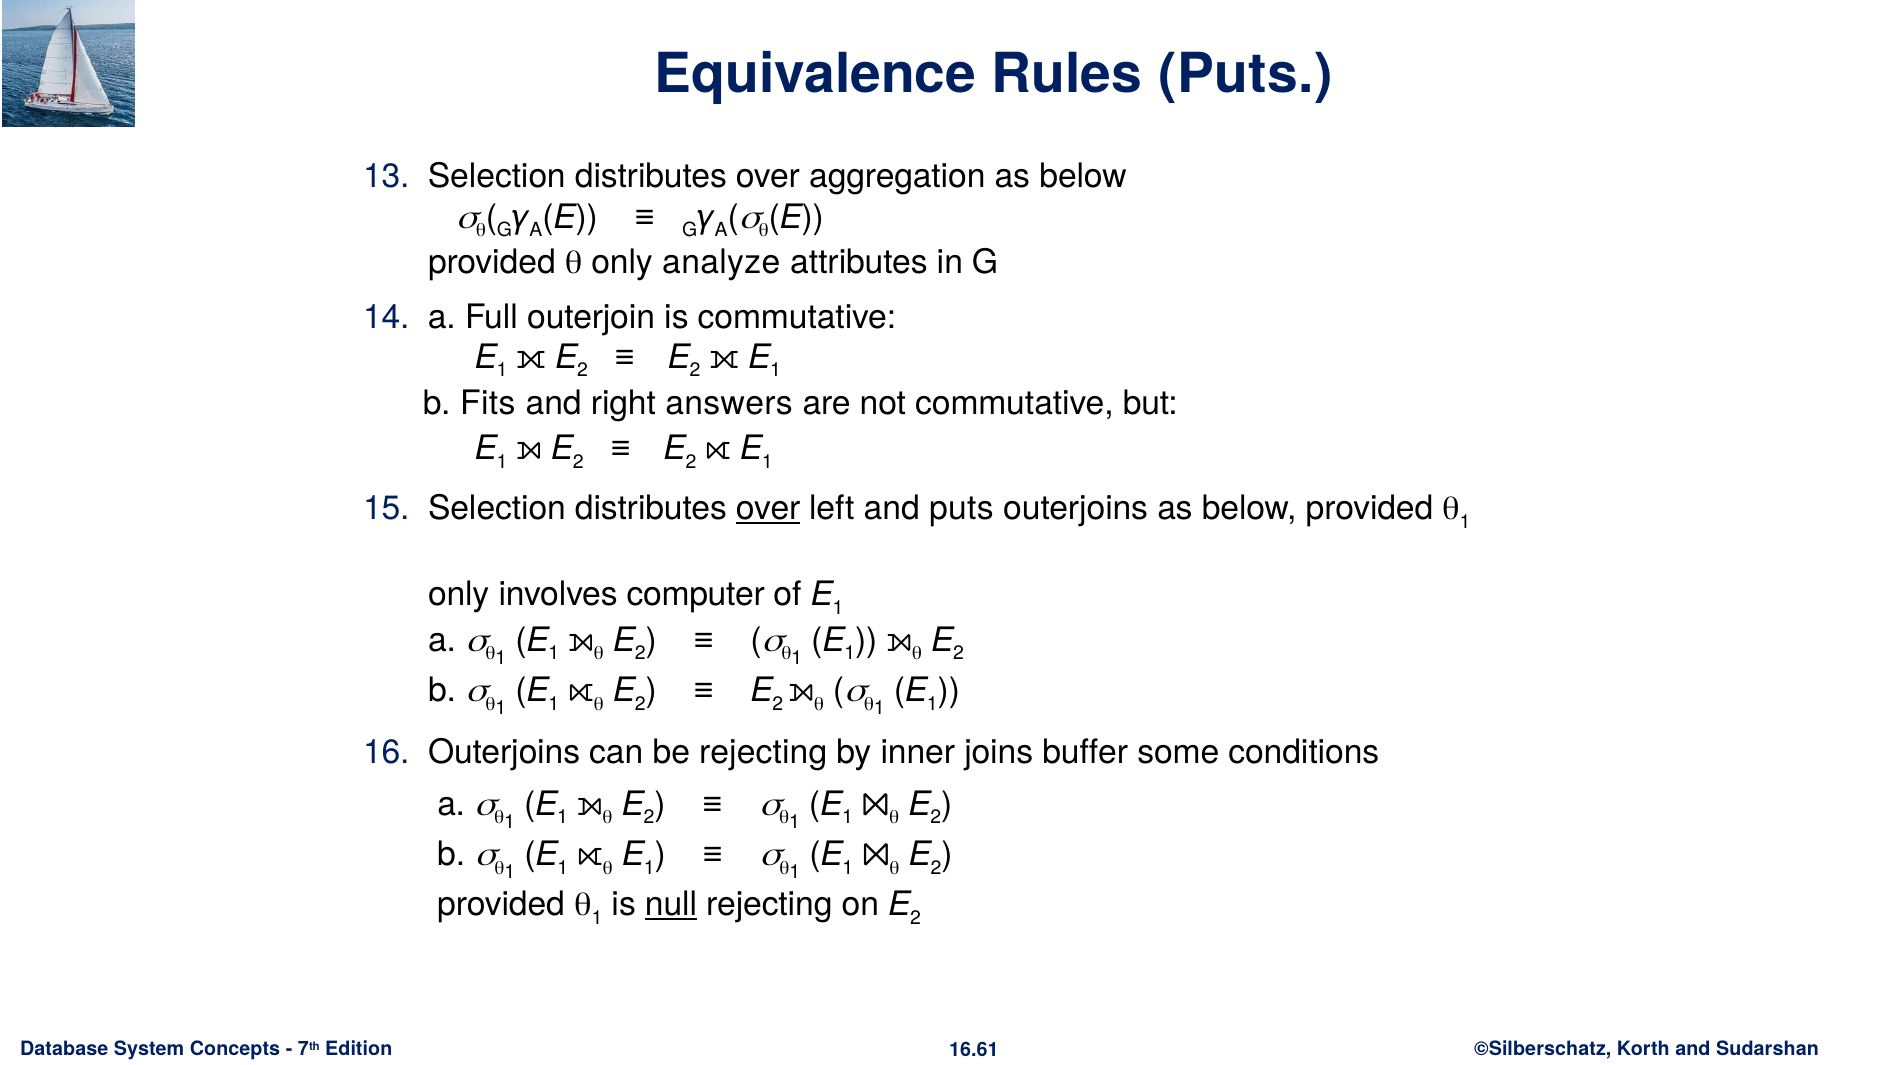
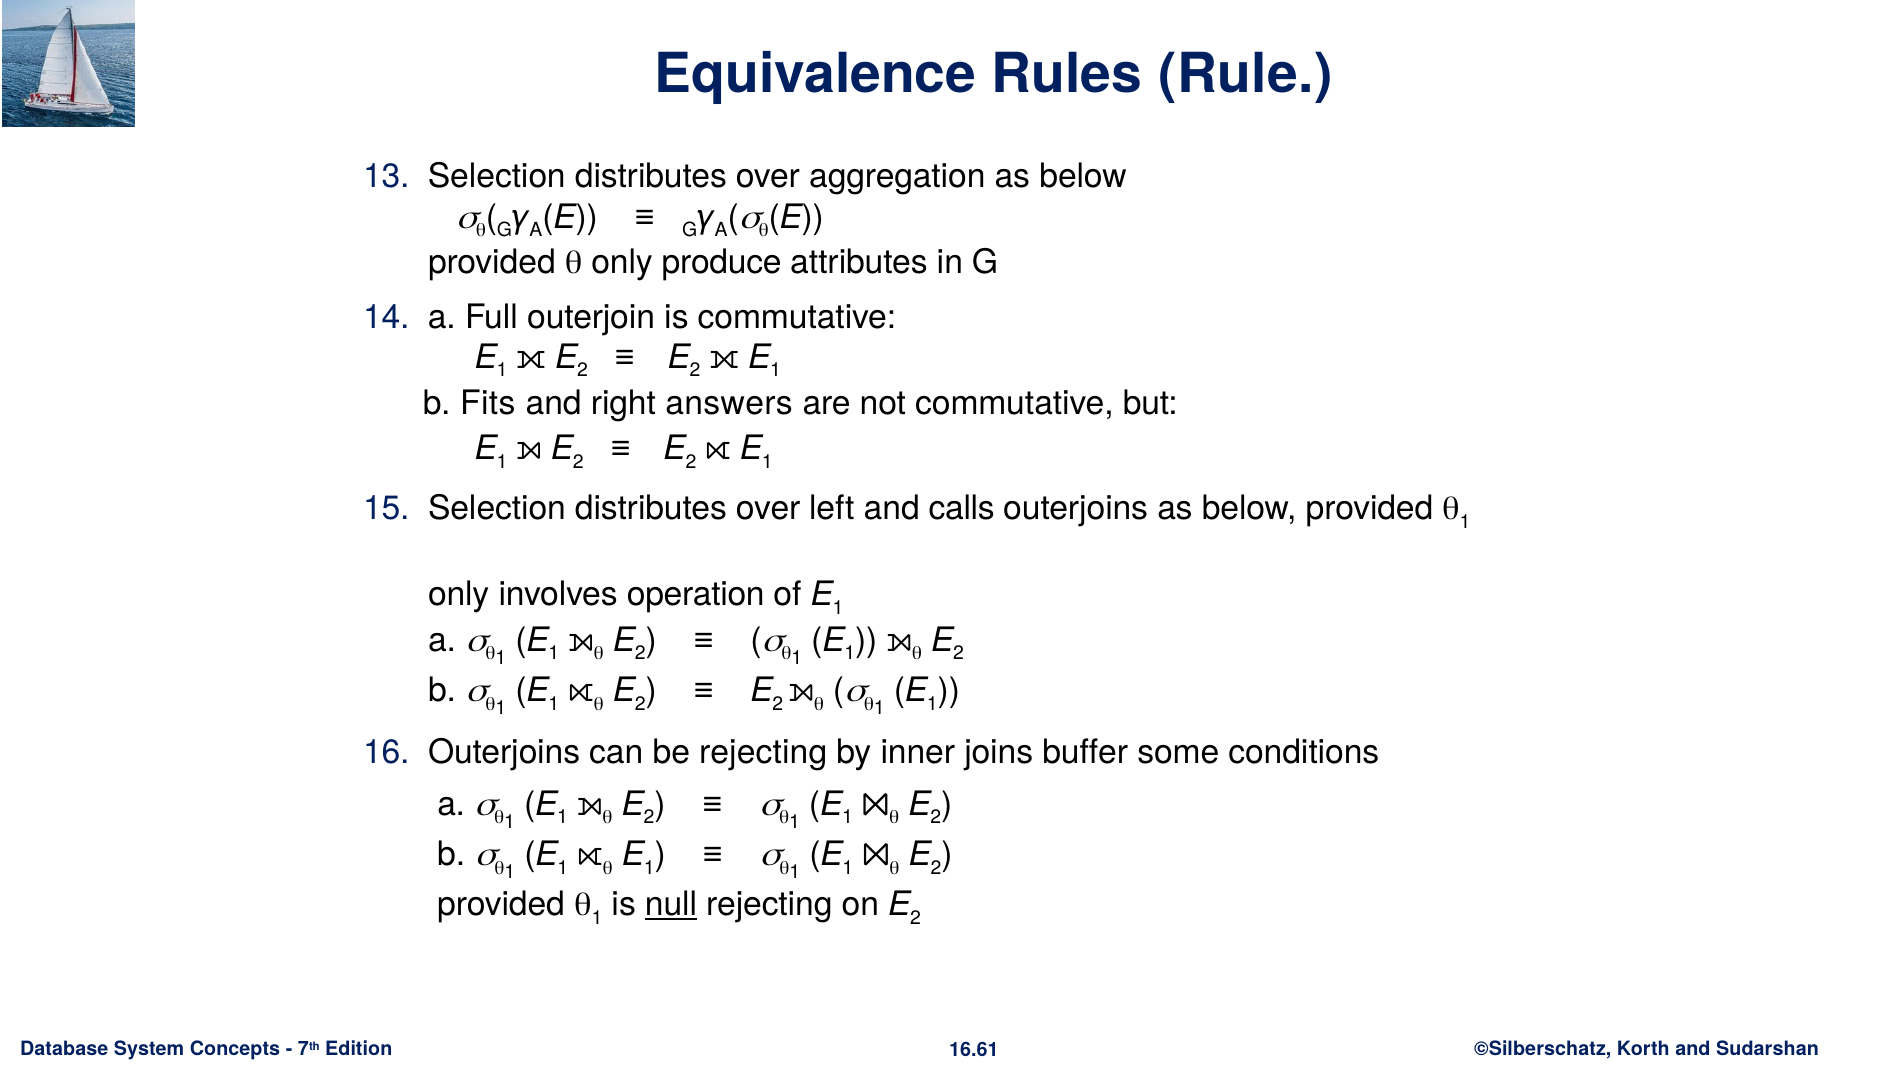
Rules Puts: Puts -> Rule
analyze: analyze -> produce
over at (768, 509) underline: present -> none
and puts: puts -> calls
computer: computer -> operation
